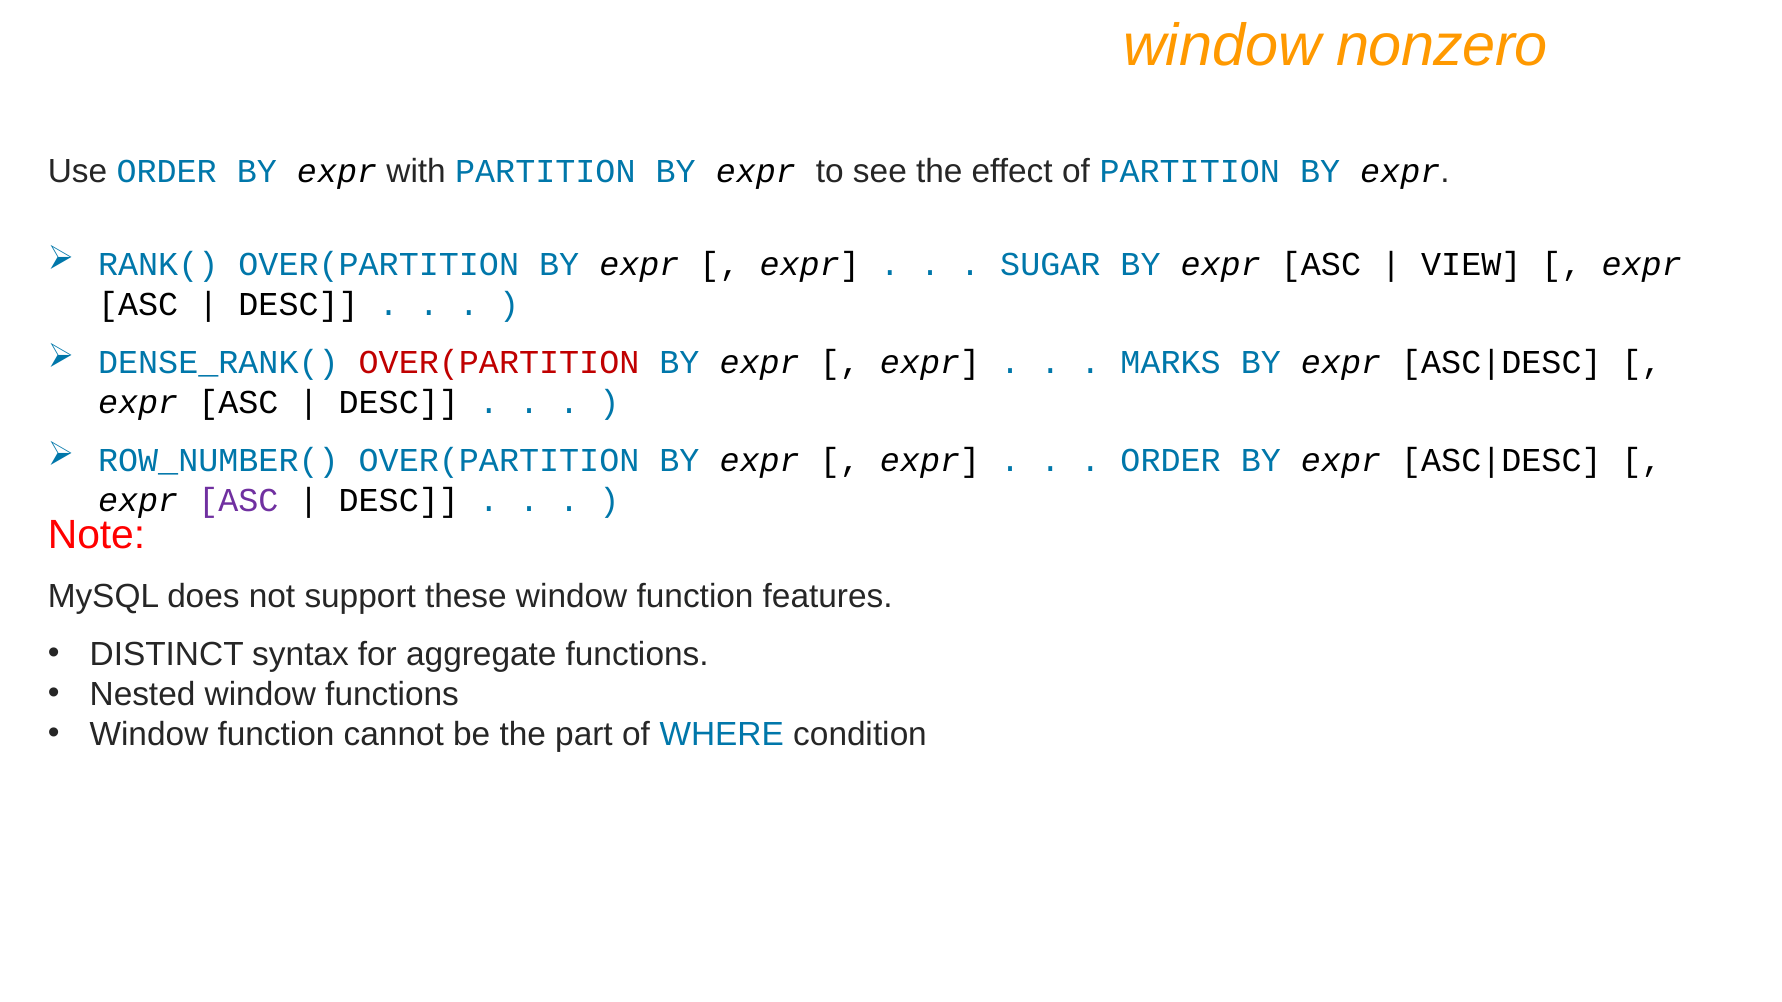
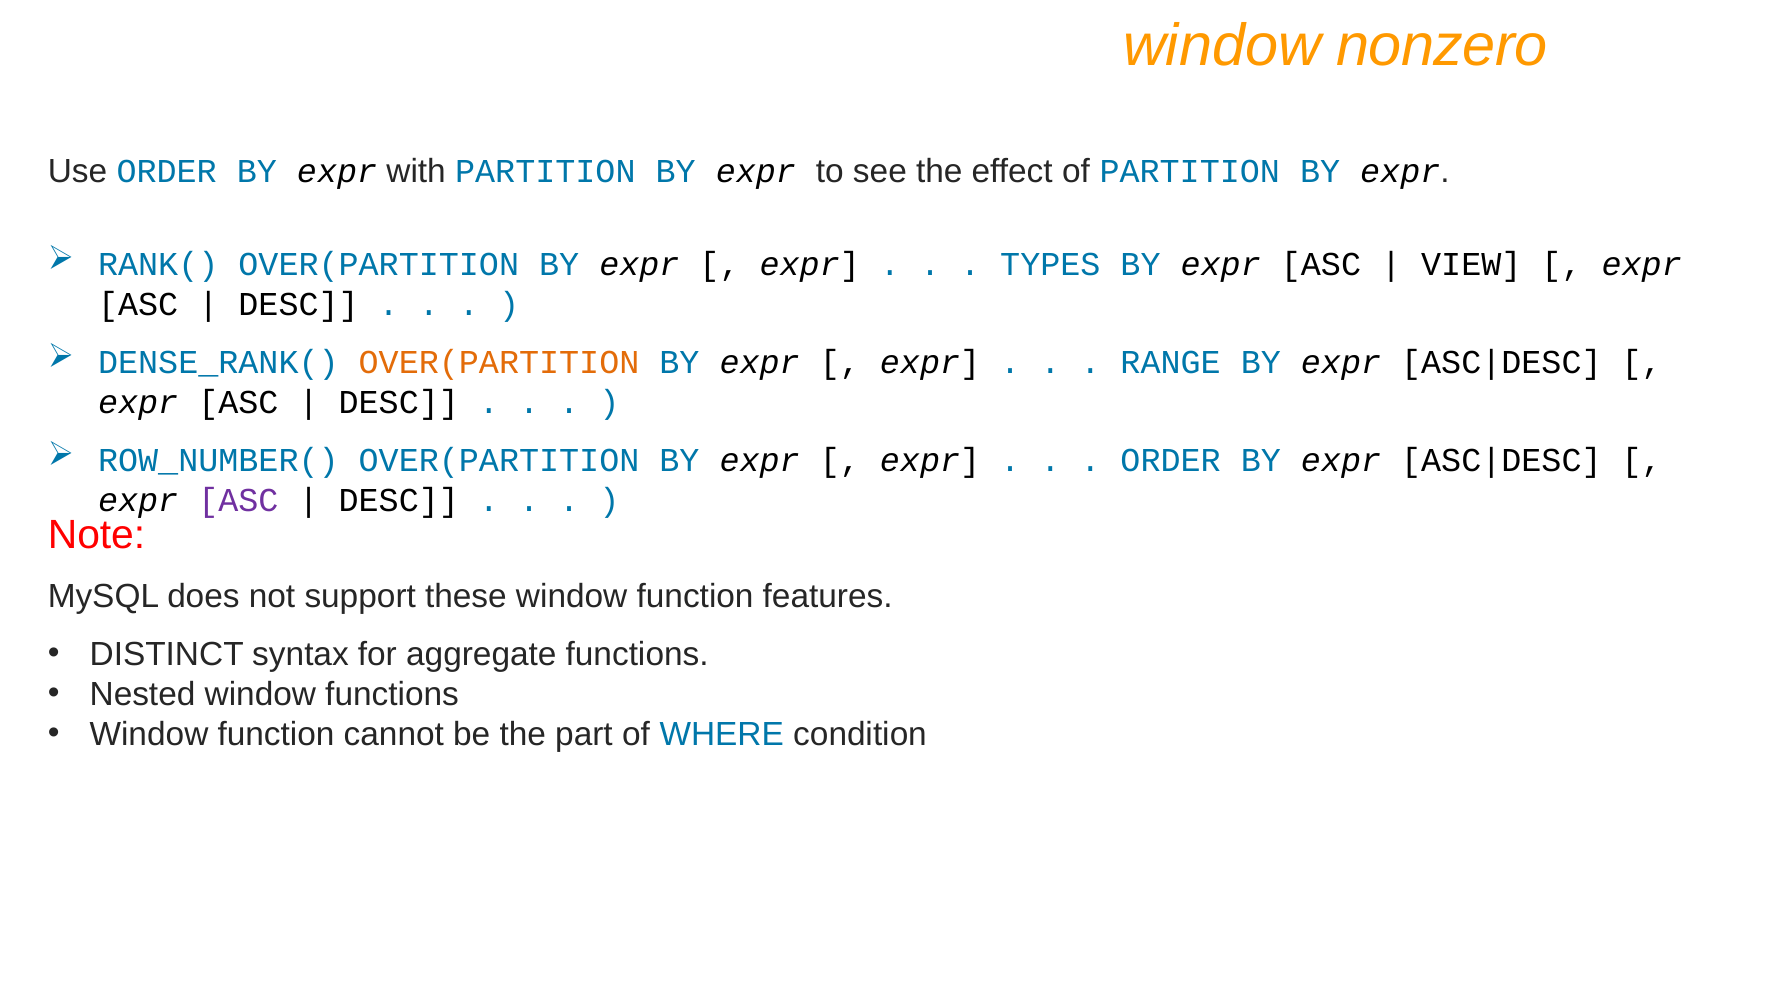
SUGAR: SUGAR -> TYPES
OVER(PARTITION at (499, 362) colour: red -> orange
MARKS: MARKS -> RANGE
